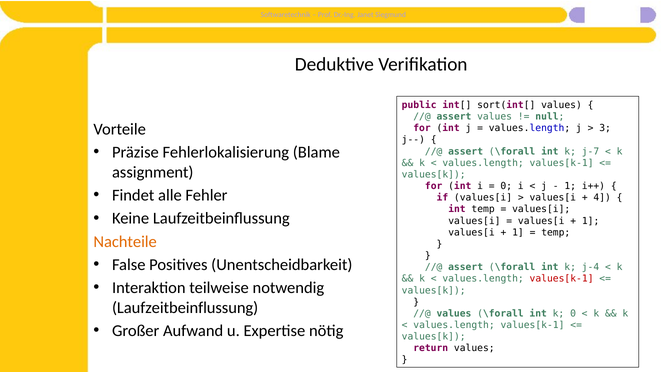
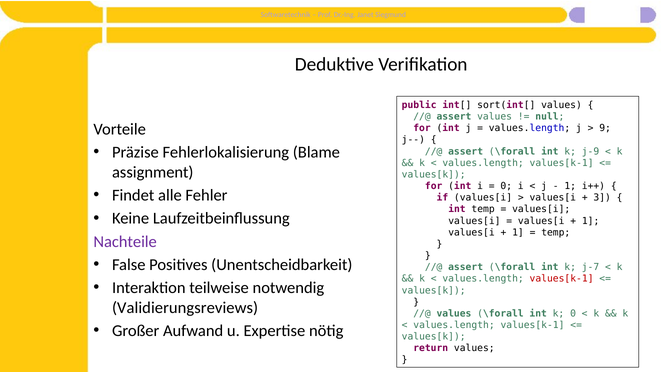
3: 3 -> 9
j-7: j-7 -> j-9
4: 4 -> 3
Nachteile colour: orange -> purple
j-4: j-4 -> j-7
Laufzeitbeinflussung at (185, 308): Laufzeitbeinflussung -> Validierungsreviews
